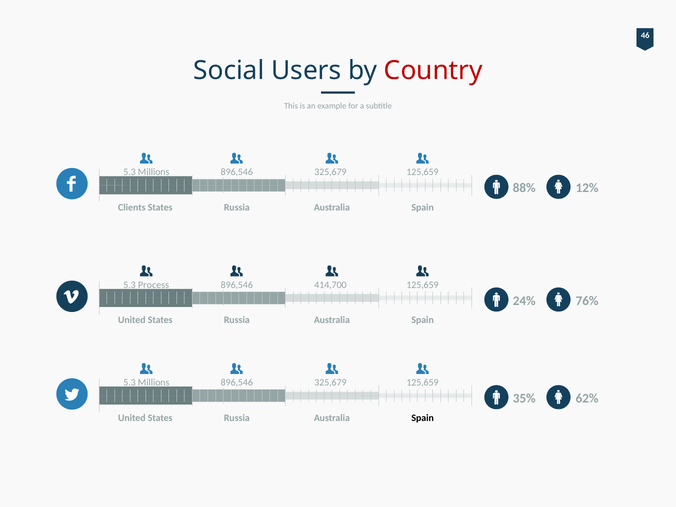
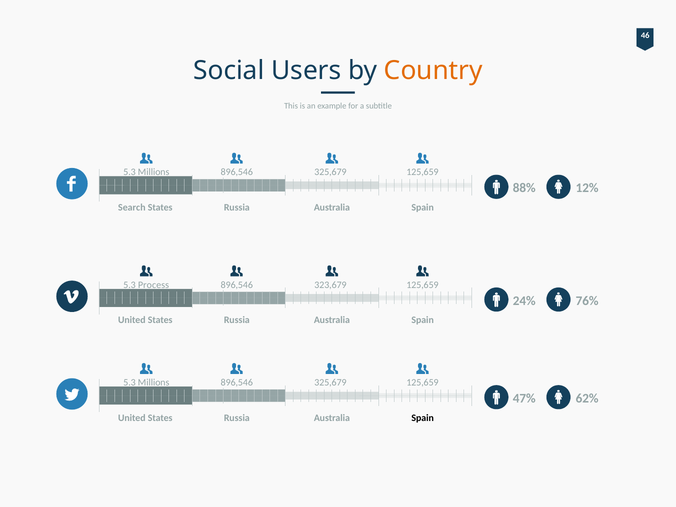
Country colour: red -> orange
Clients: Clients -> Search
414,700: 414,700 -> 323,679
35%: 35% -> 47%
